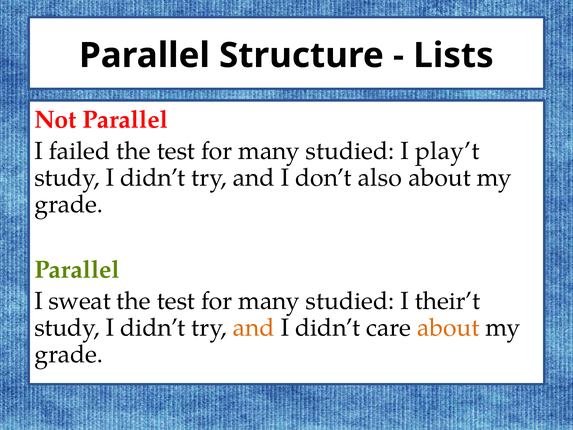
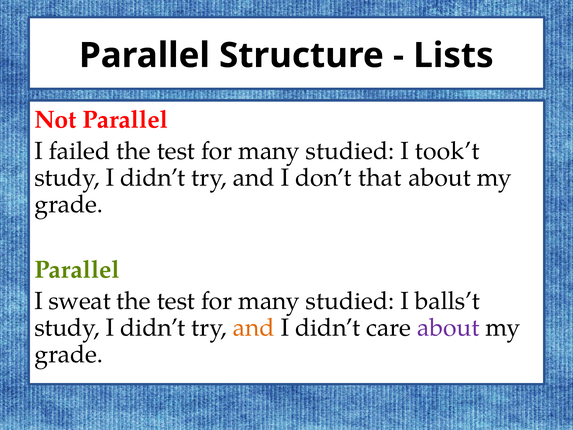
play’t: play’t -> took’t
also: also -> that
their’t: their’t -> balls’t
about at (448, 328) colour: orange -> purple
